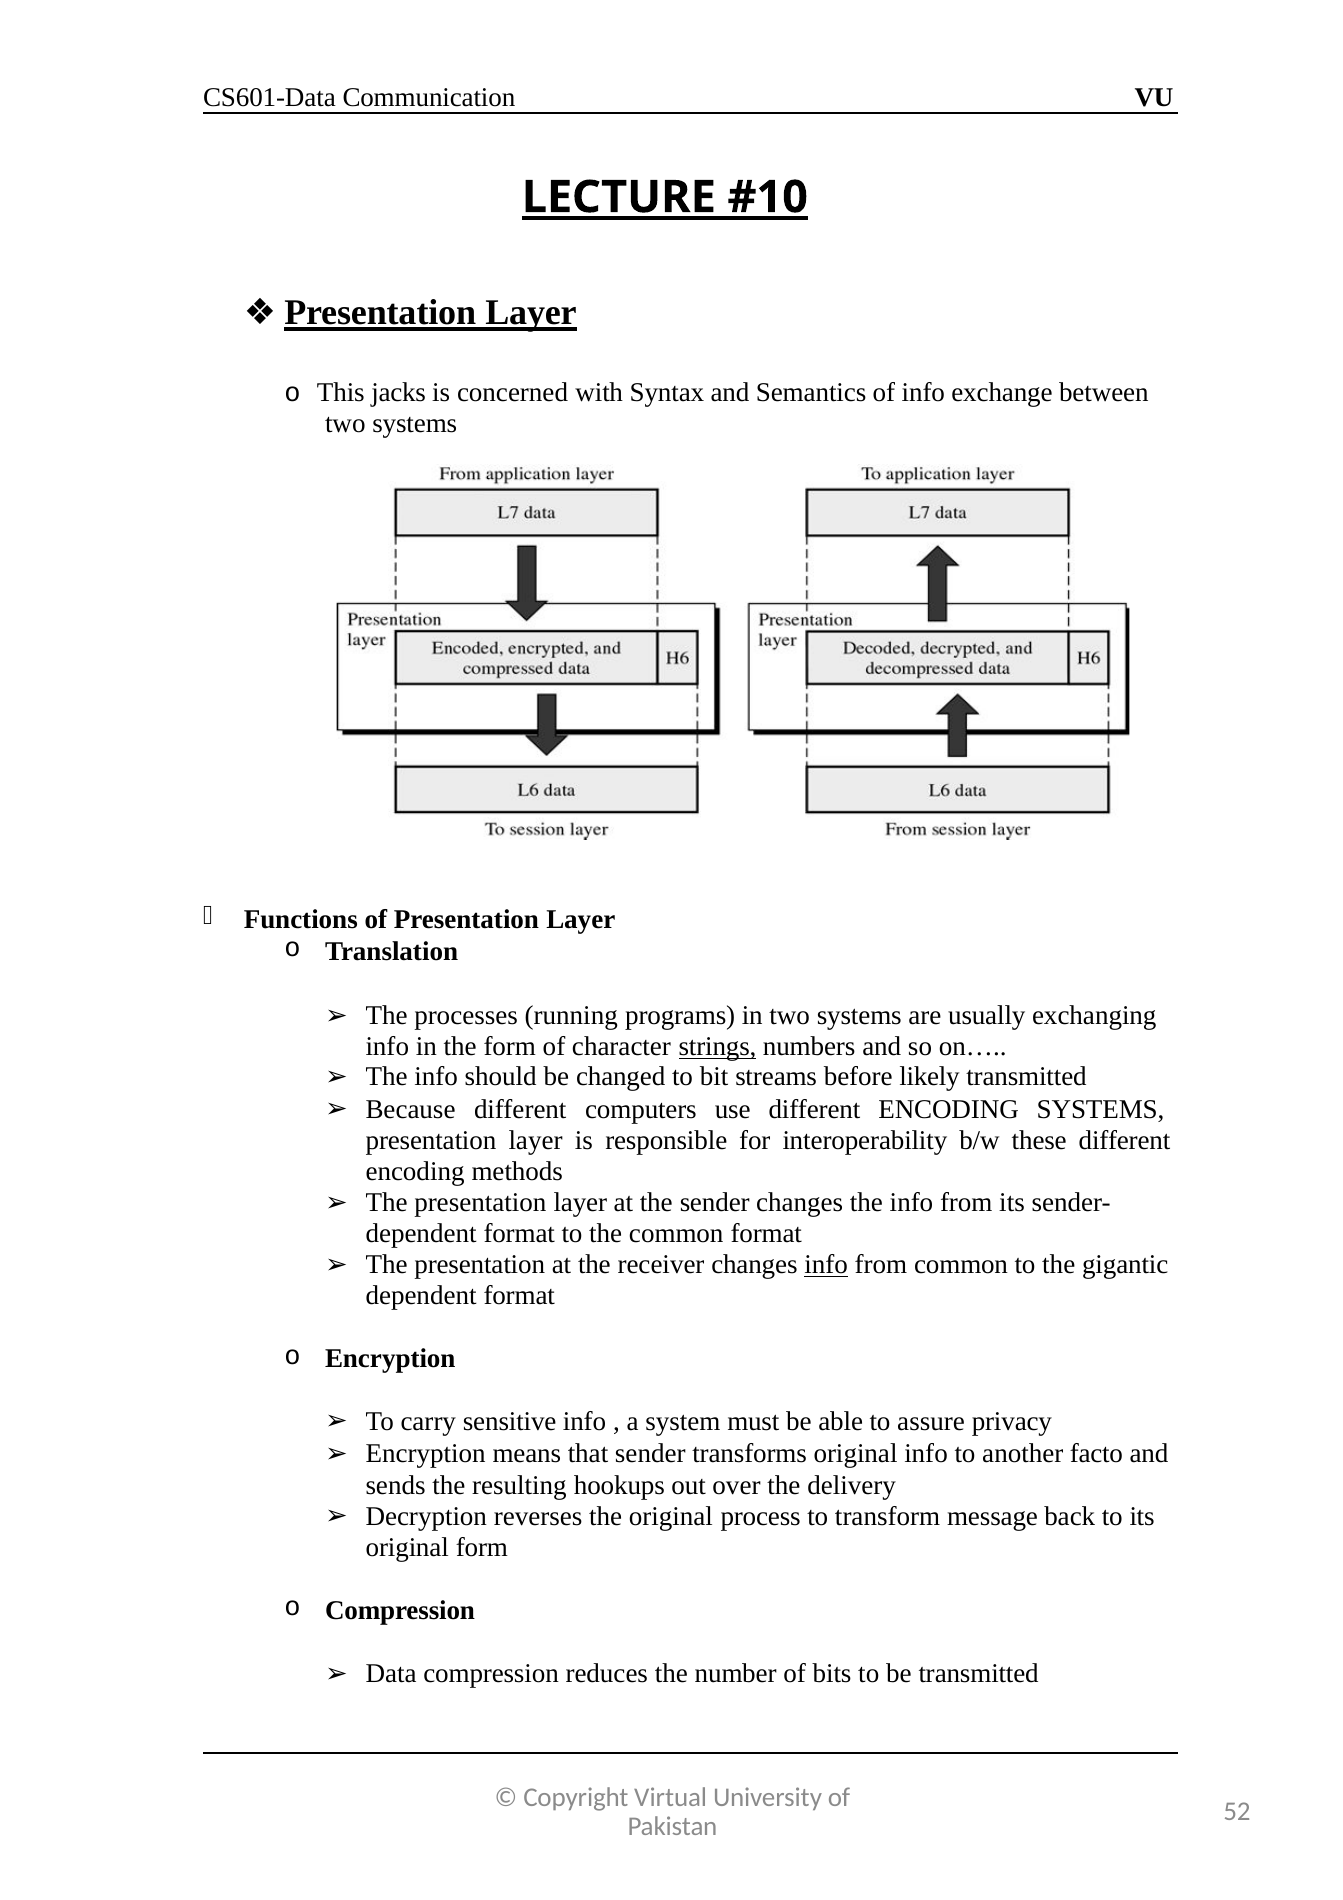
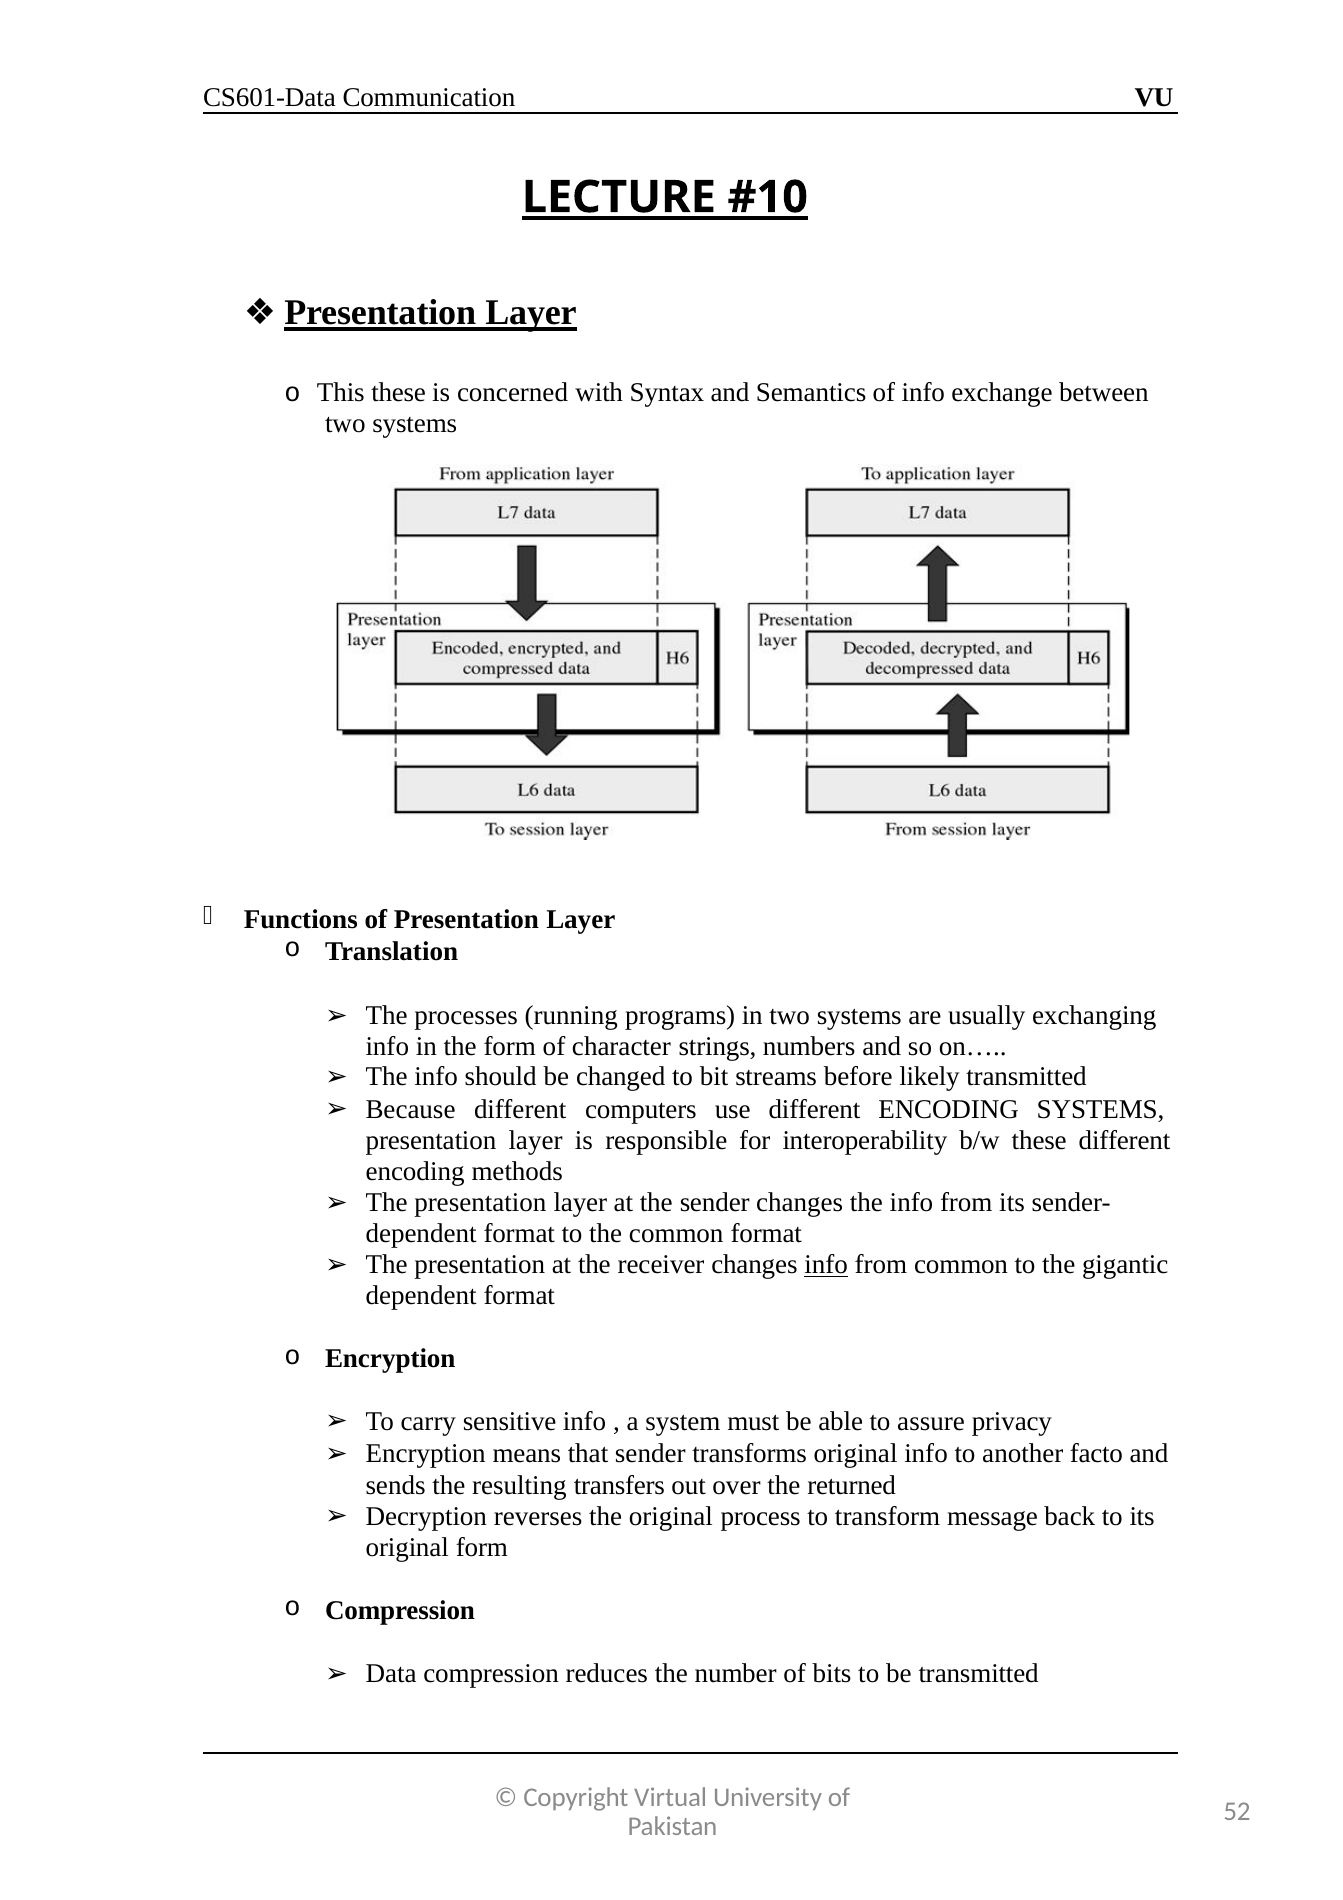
This jacks: jacks -> these
strings underline: present -> none
hookups: hookups -> transfers
delivery: delivery -> returned
